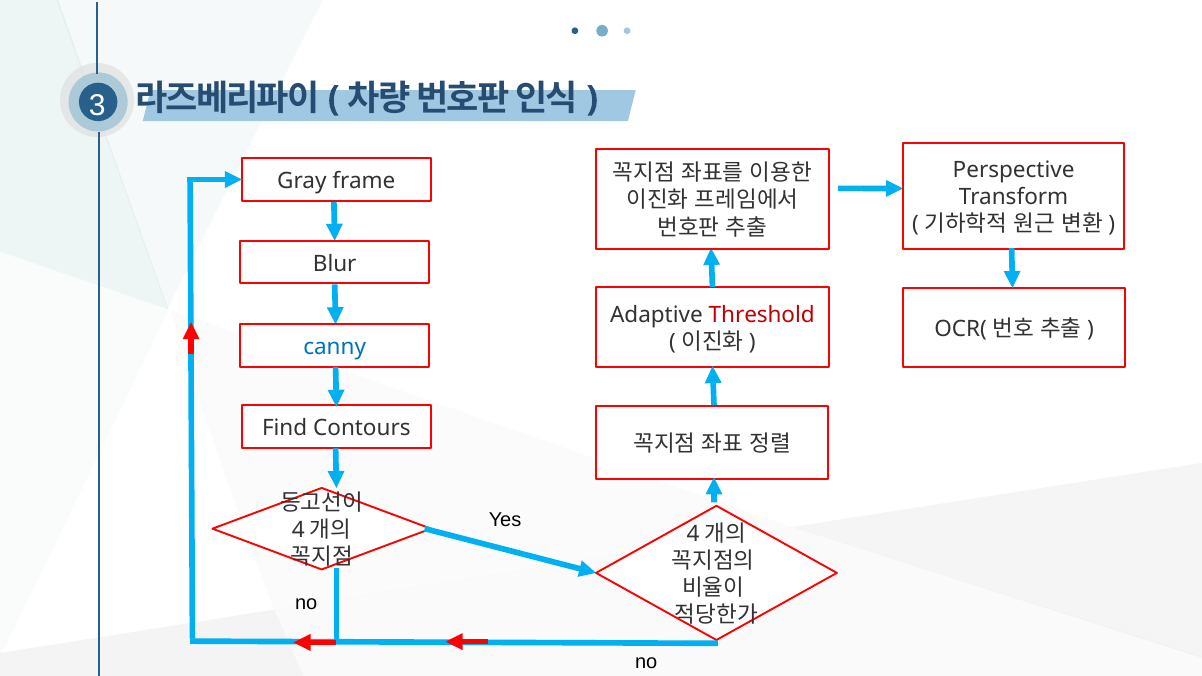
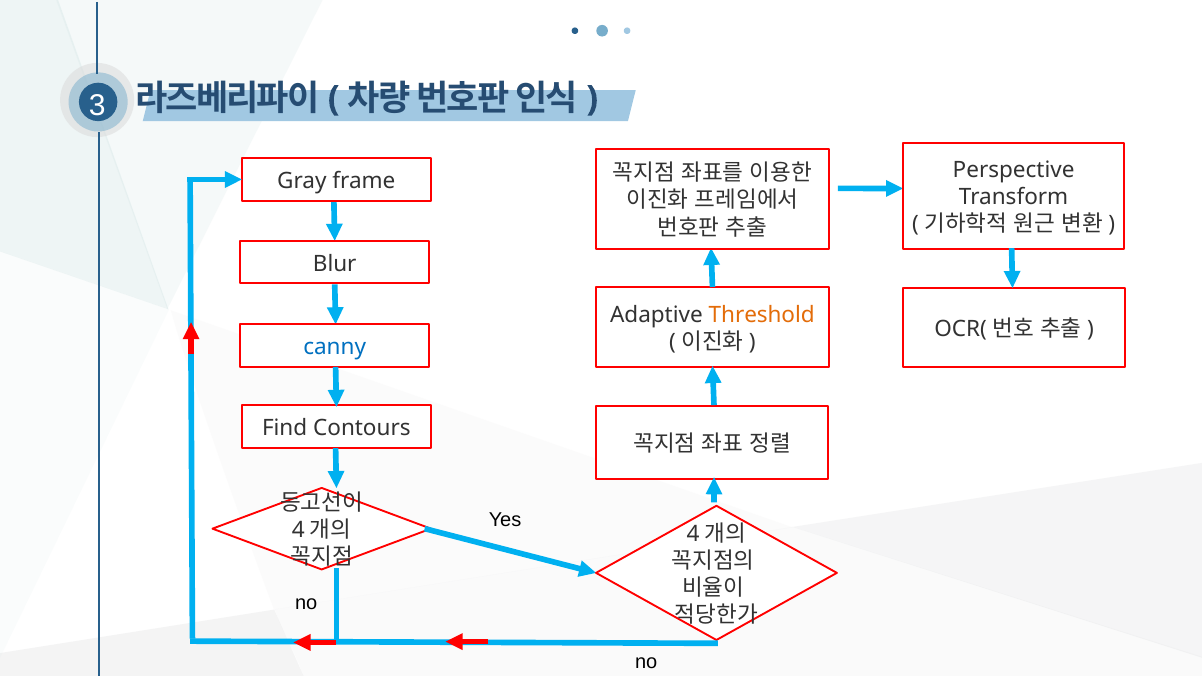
Threshold colour: red -> orange
